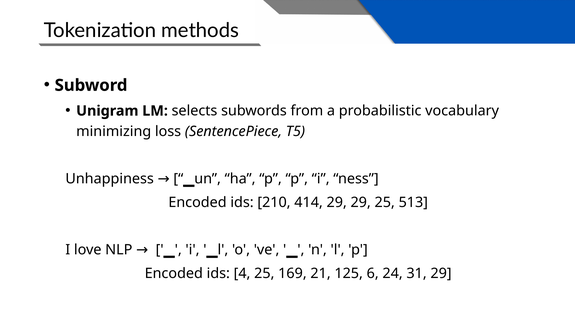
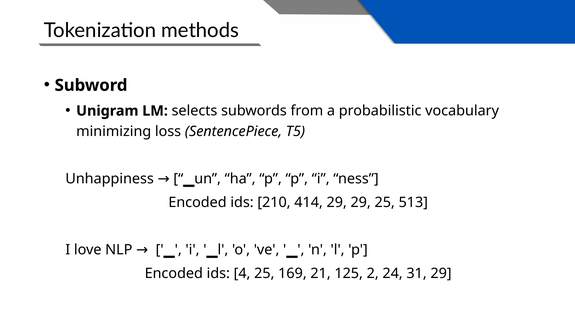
6: 6 -> 2
